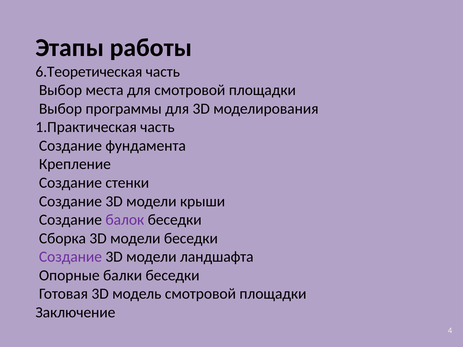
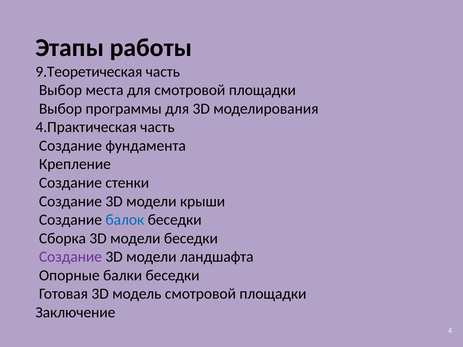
6.Теоретическая: 6.Теоретическая -> 9.Теоретическая
1.Практическая: 1.Практическая -> 4.Практическая
балок colour: purple -> blue
